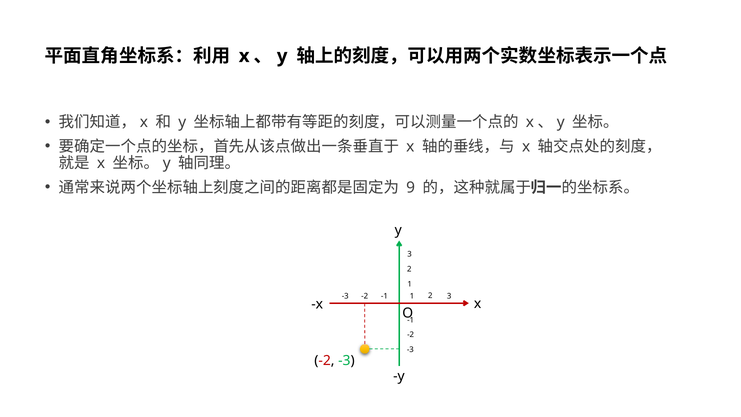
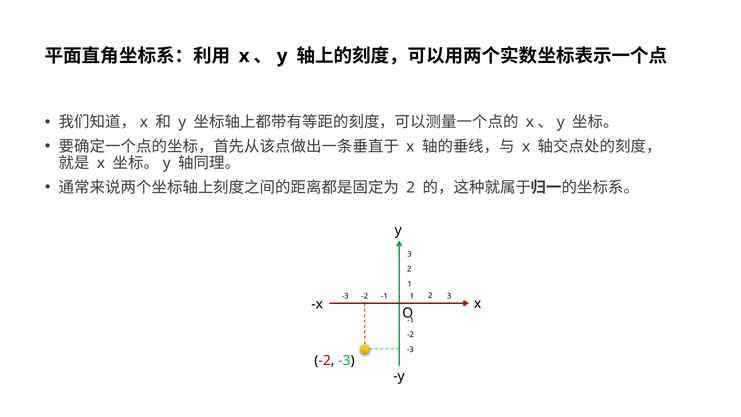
9 at (411, 187): 9 -> 2
